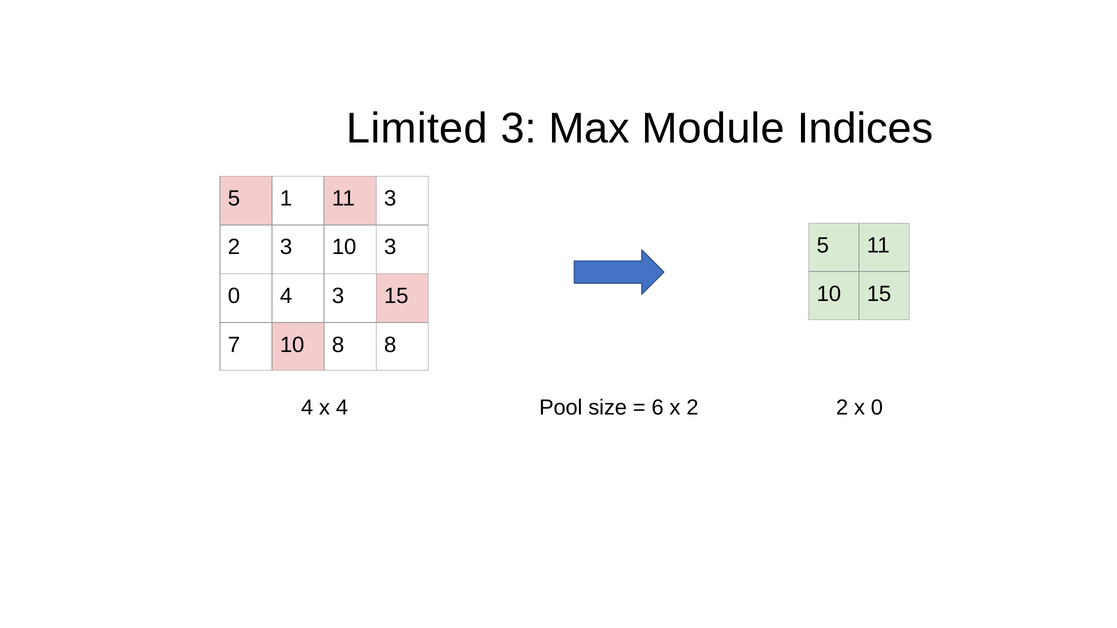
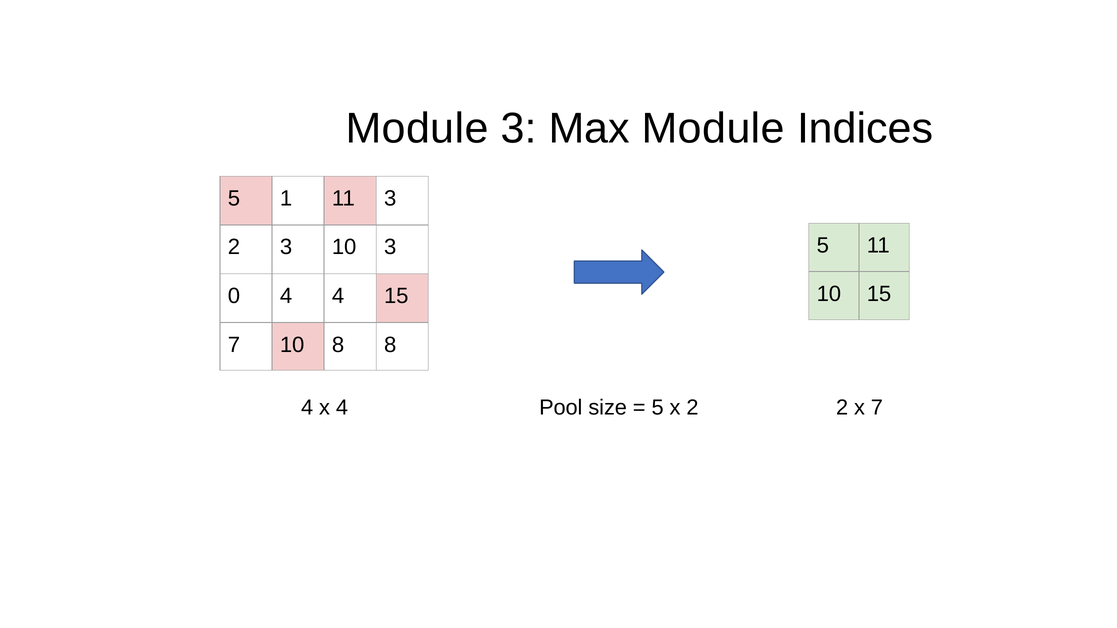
Limited at (417, 128): Limited -> Module
4 3: 3 -> 4
6 at (658, 408): 6 -> 5
x 0: 0 -> 7
